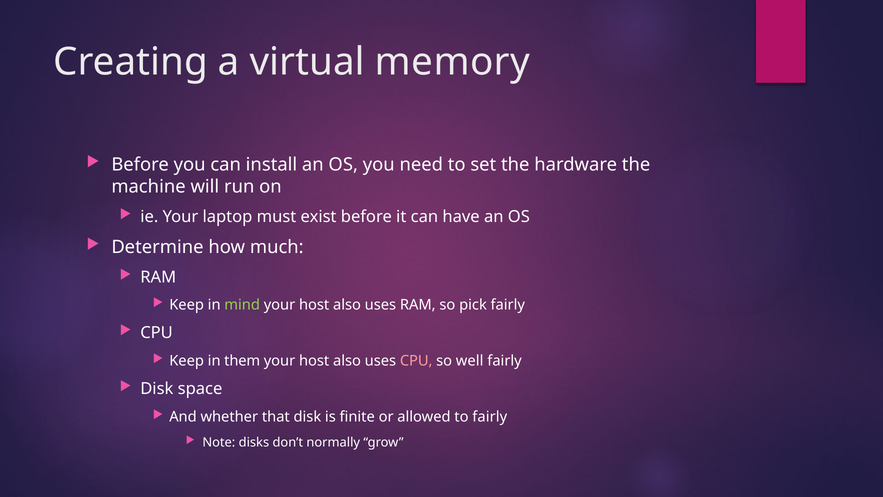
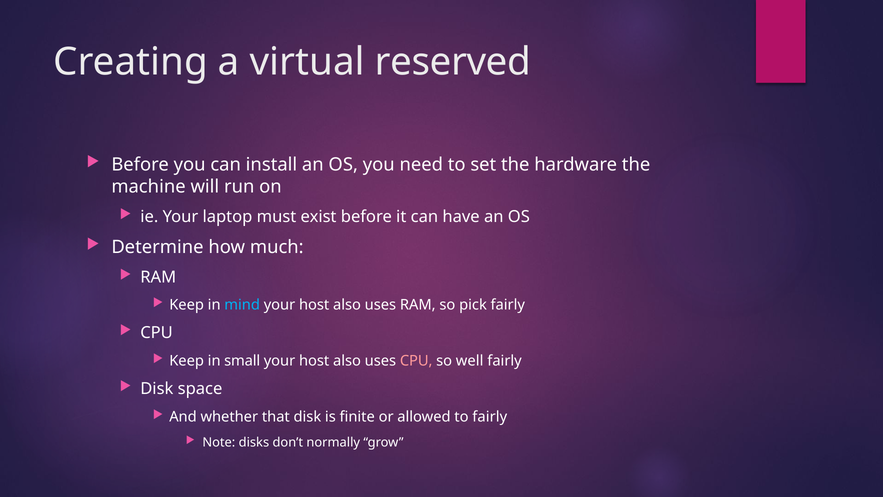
memory: memory -> reserved
mind colour: light green -> light blue
them: them -> small
